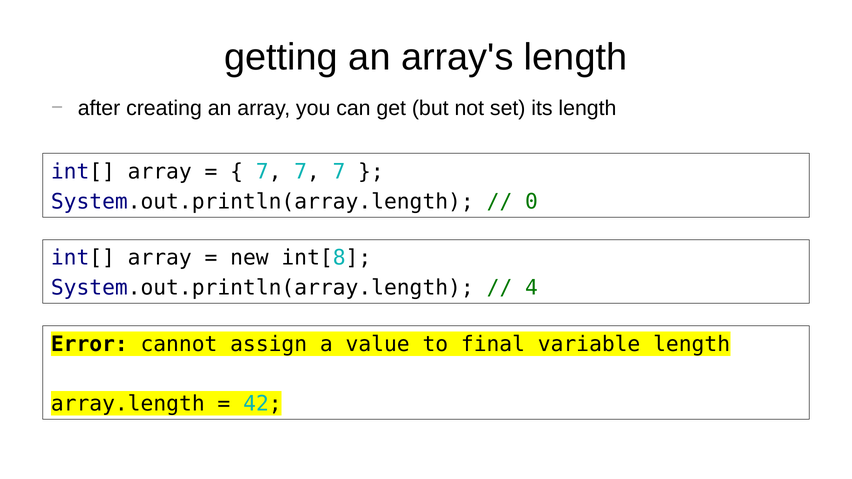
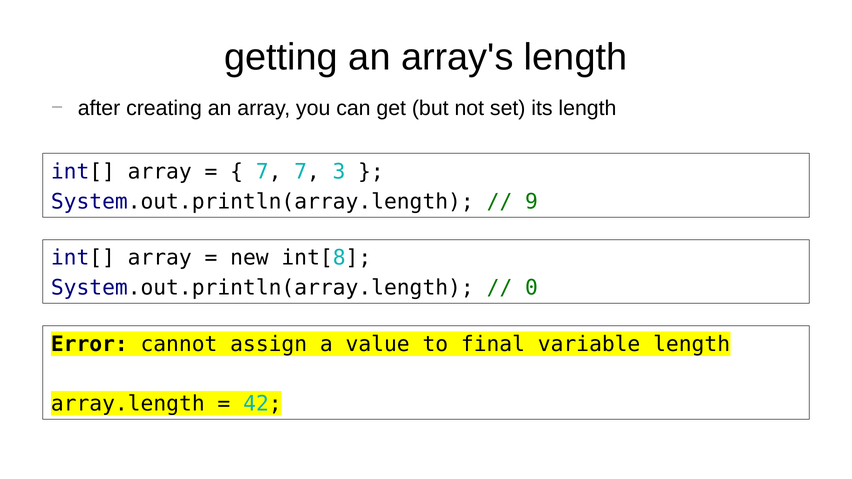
7 7 7: 7 -> 3
0: 0 -> 9
4: 4 -> 0
